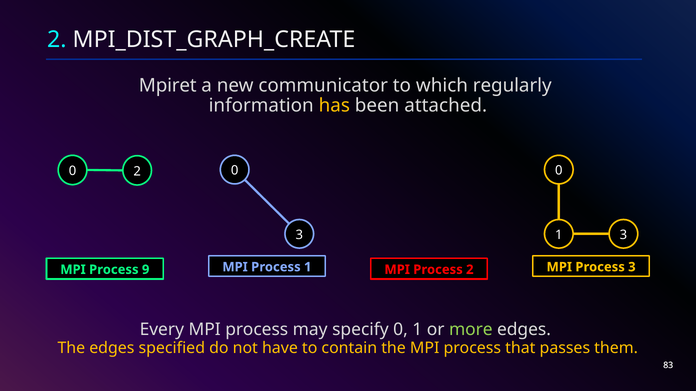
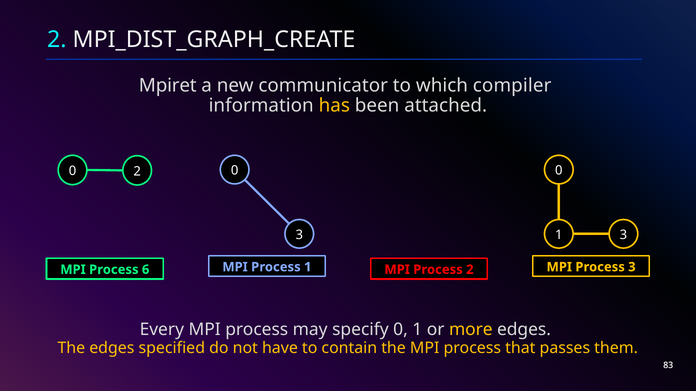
regularly: regularly -> compiler
9: 9 -> 6
more colour: light green -> yellow
